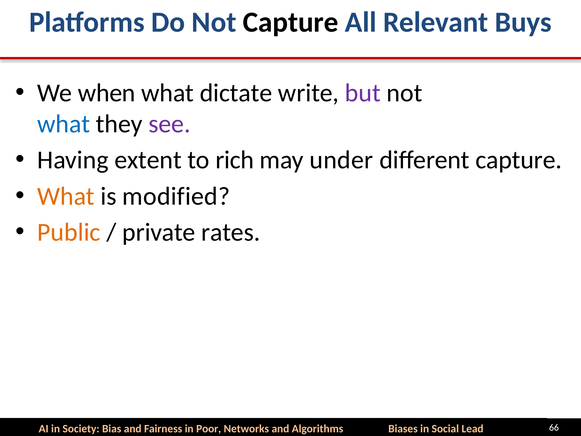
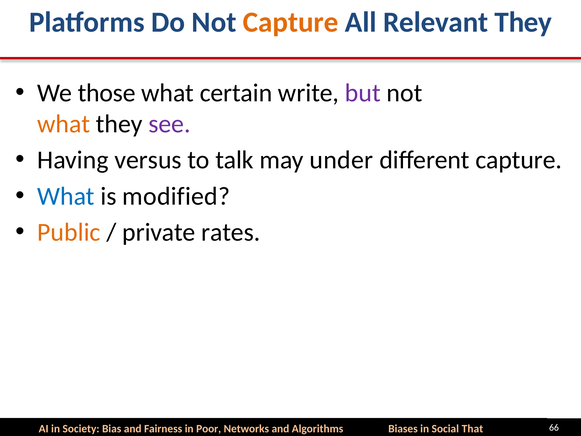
Capture at (291, 22) colour: black -> orange
Relevant Buys: Buys -> They
when: when -> those
dictate: dictate -> certain
what at (64, 124) colour: blue -> orange
extent: extent -> versus
rich: rich -> talk
What at (66, 196) colour: orange -> blue
Lead: Lead -> That
